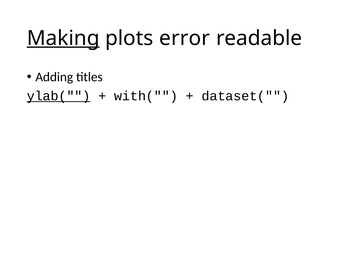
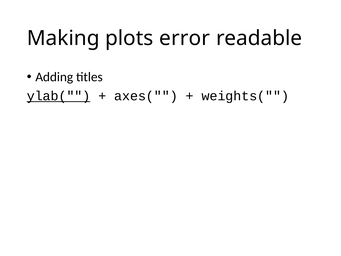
Making underline: present -> none
with(: with( -> axes(
dataset(: dataset( -> weights(
